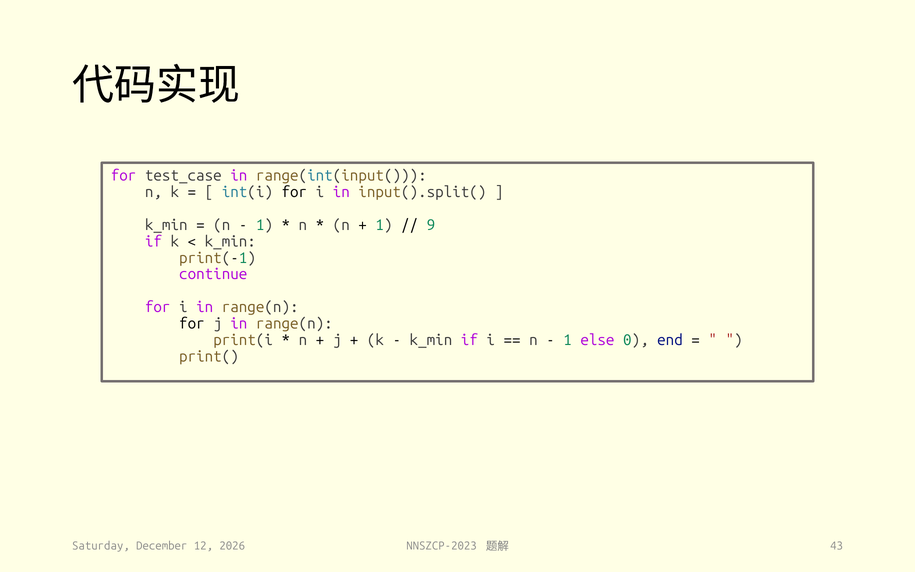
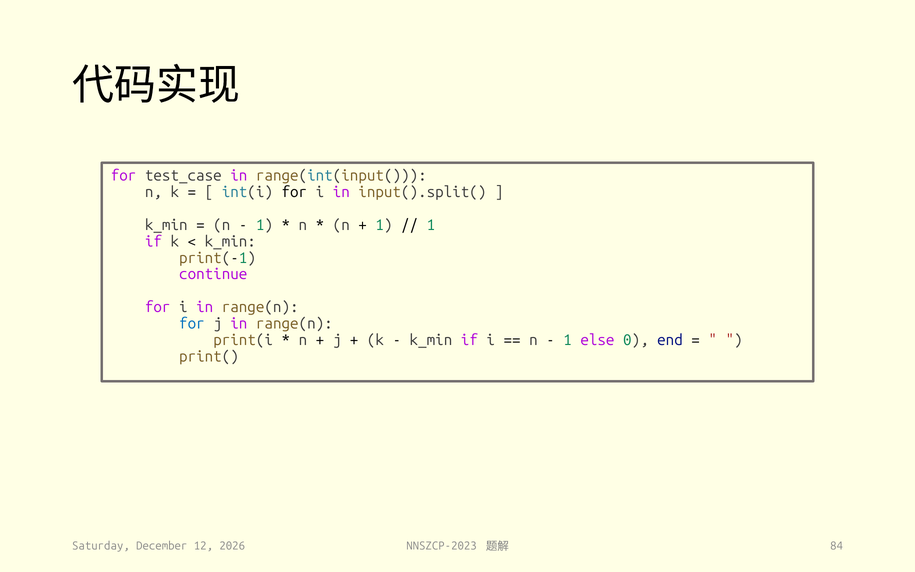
9 at (431, 225): 9 -> 1
for at (192, 324) colour: black -> blue
43: 43 -> 84
